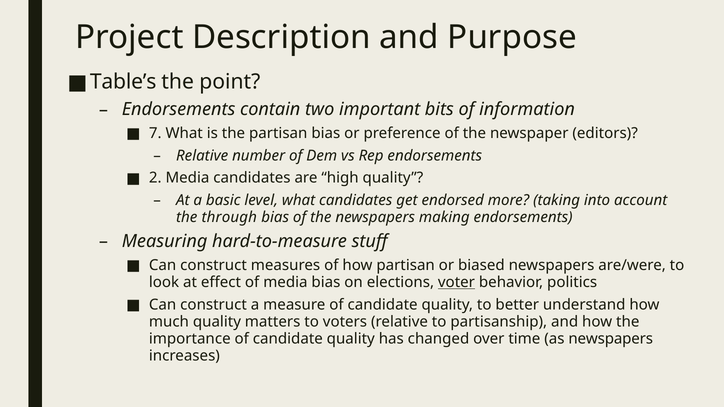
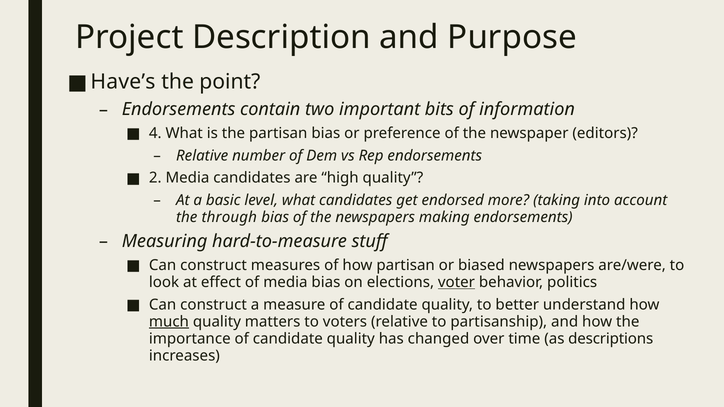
Table’s: Table’s -> Have’s
7: 7 -> 4
much underline: none -> present
as newspapers: newspapers -> descriptions
